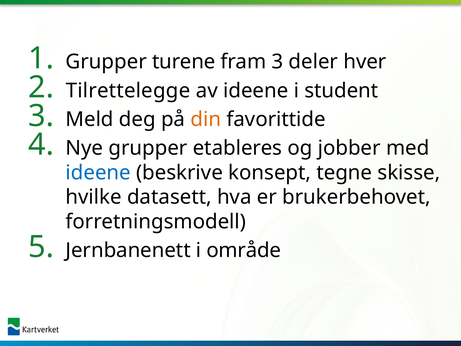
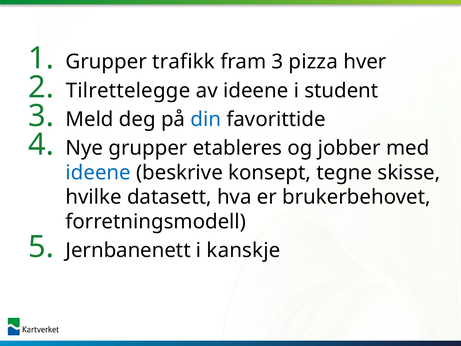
turene: turene -> trafikk
deler: deler -> pizza
din colour: orange -> blue
område: område -> kanskje
